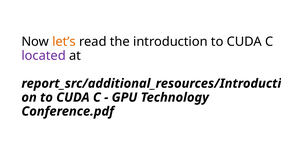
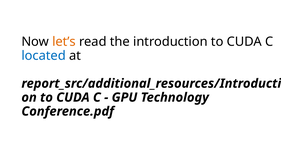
located colour: purple -> blue
